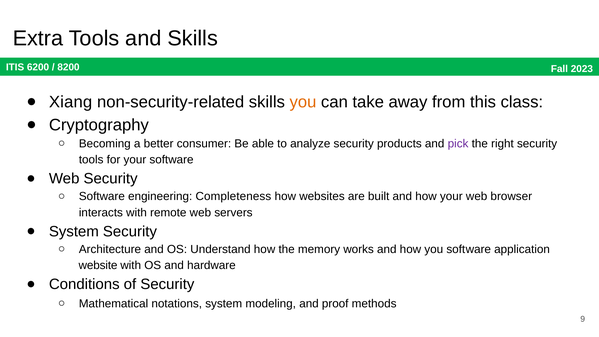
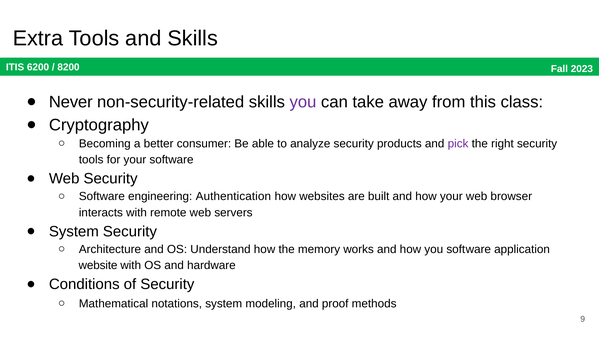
Xiang: Xiang -> Never
you at (303, 102) colour: orange -> purple
Completeness: Completeness -> Authentication
